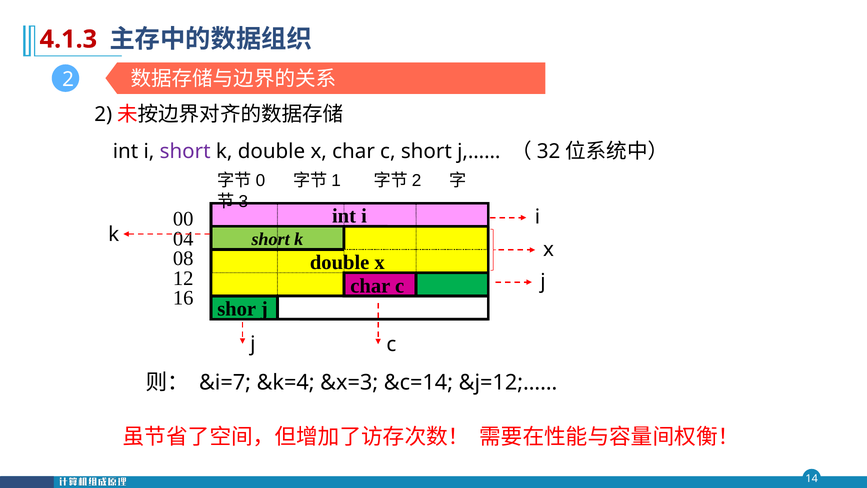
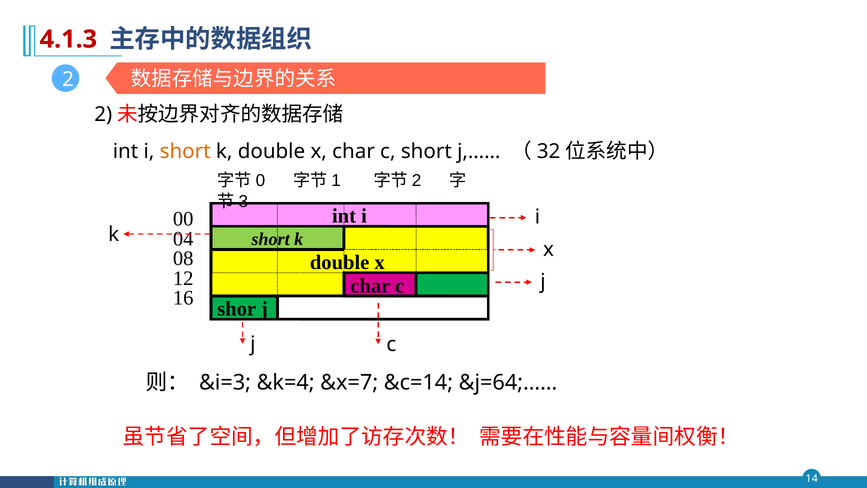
short at (185, 151) colour: purple -> orange
&i=7: &i=7 -> &i=3
&x=3: &x=3 -> &x=7
&j=12;……: &j=12;…… -> &j=64;……
